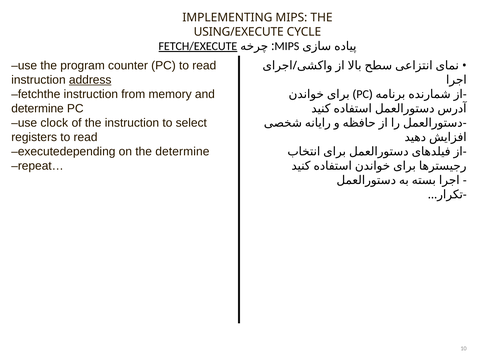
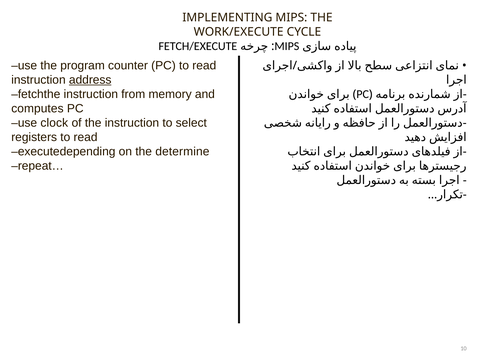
USING/EXECUTE: USING/EXECUTE -> WORK/EXECUTE
FETCH/EXECUTE underline: present -> none
determine at (37, 108): determine -> computes
